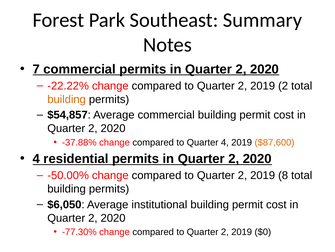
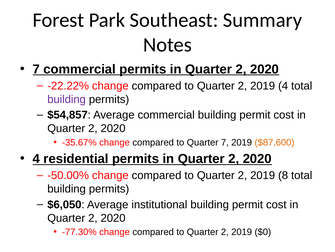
2019 2: 2 -> 4
building at (67, 99) colour: orange -> purple
-37.88%: -37.88% -> -35.67%
Quarter 4: 4 -> 7
